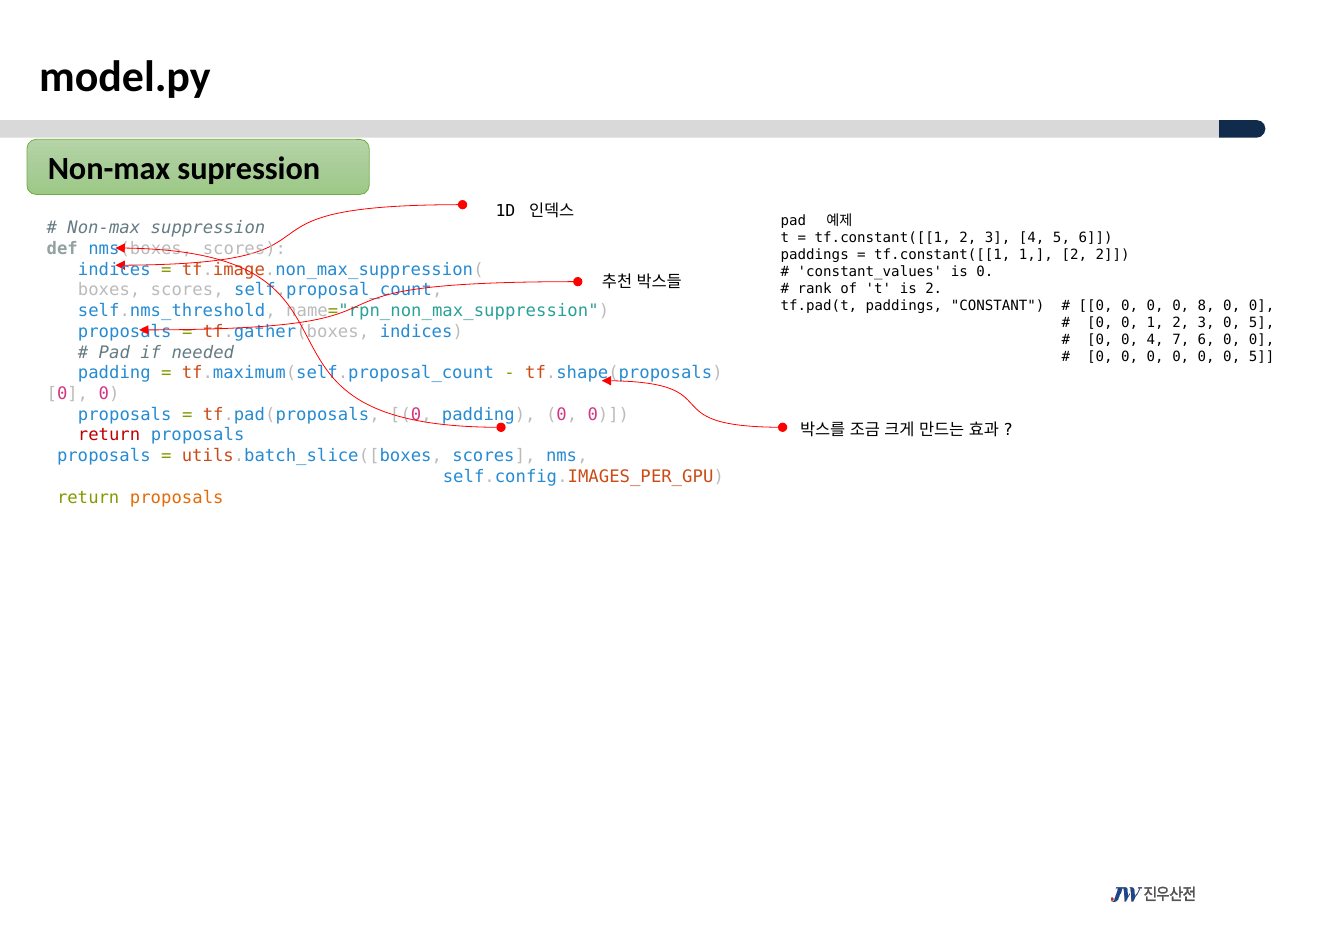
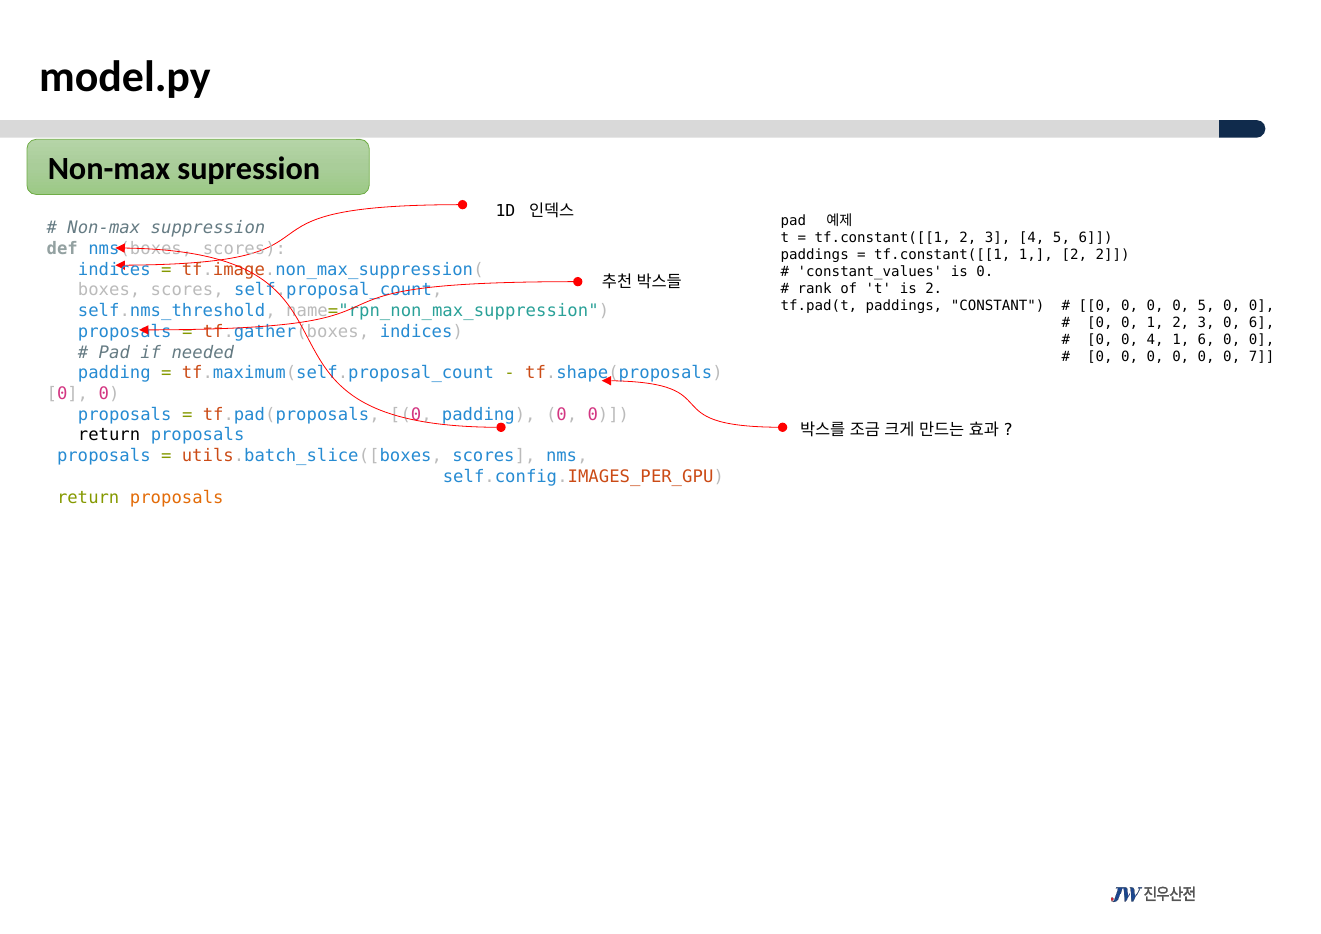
0 8: 8 -> 5
3 0 5: 5 -> 6
4 7: 7 -> 1
0 0 5: 5 -> 7
return at (109, 435) colour: red -> black
